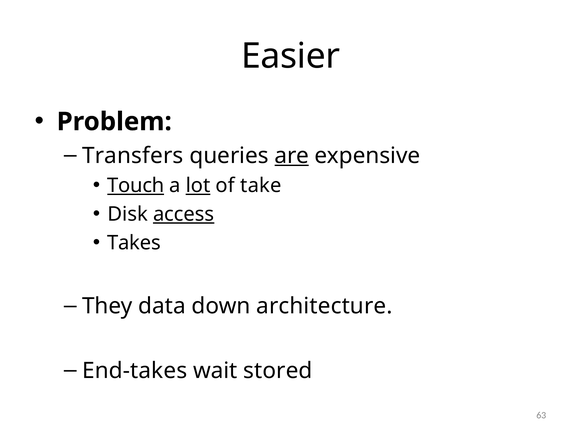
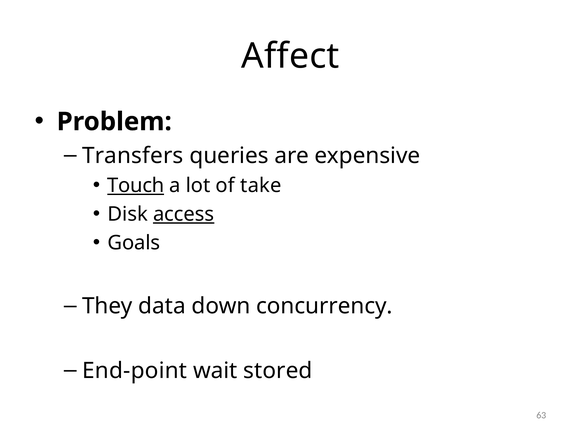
Easier: Easier -> Affect
are underline: present -> none
lot underline: present -> none
Takes: Takes -> Goals
architecture: architecture -> concurrency
End-takes: End-takes -> End-point
